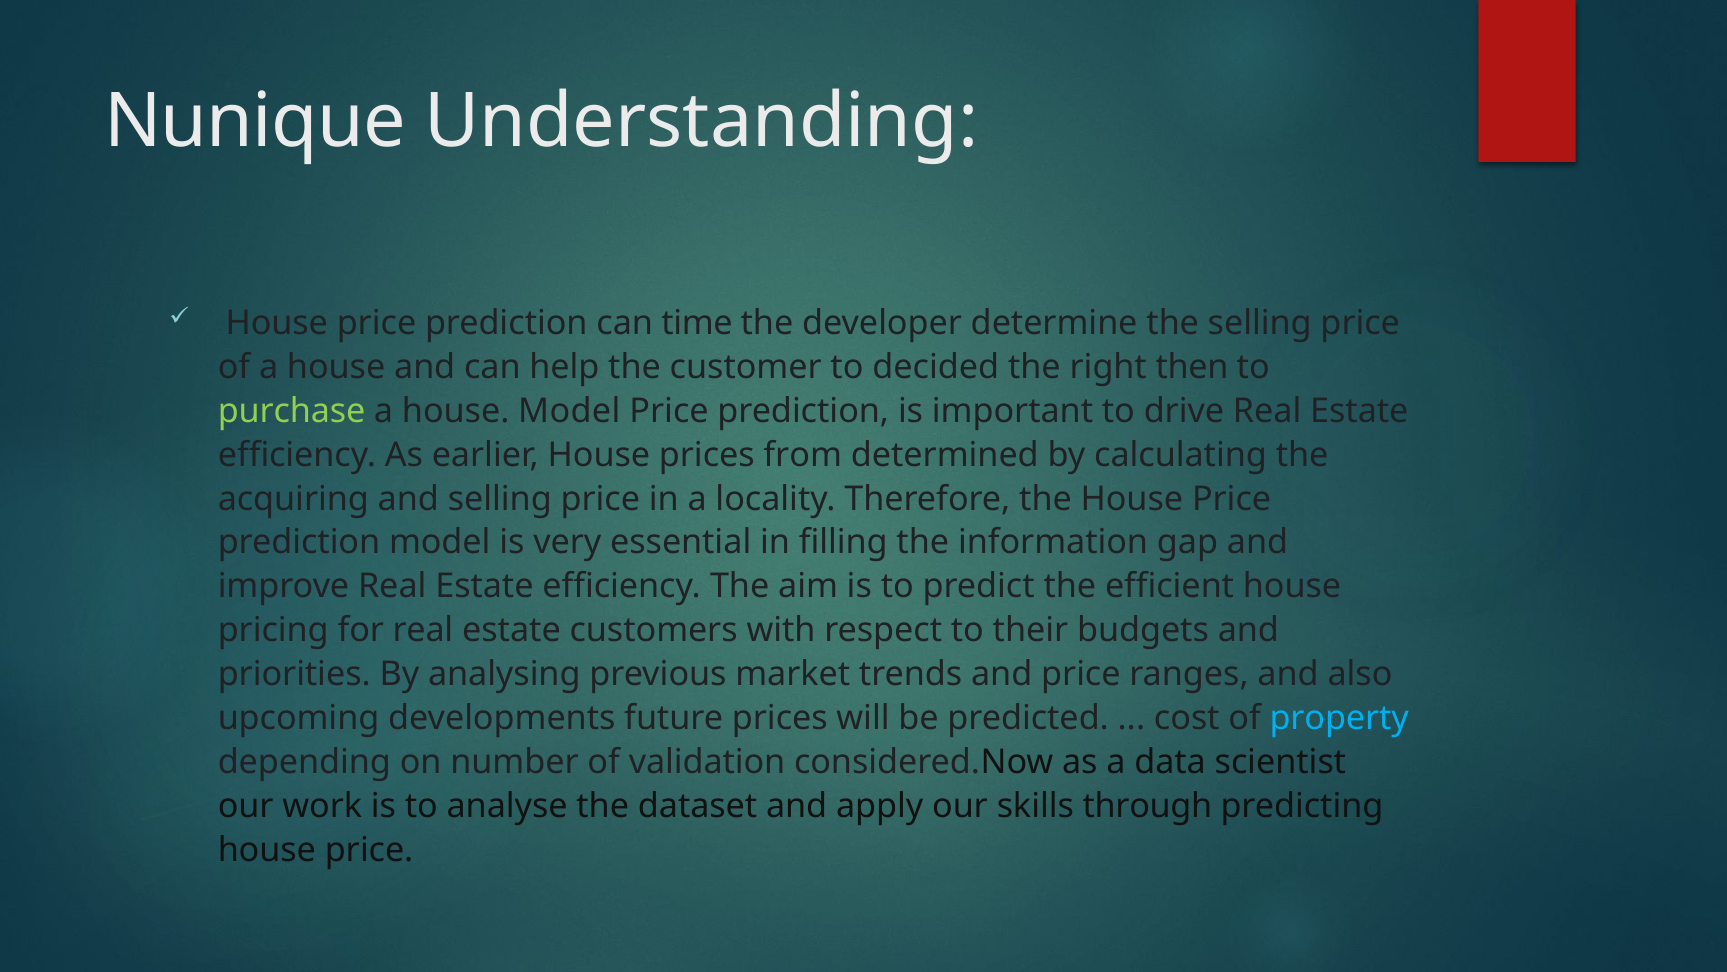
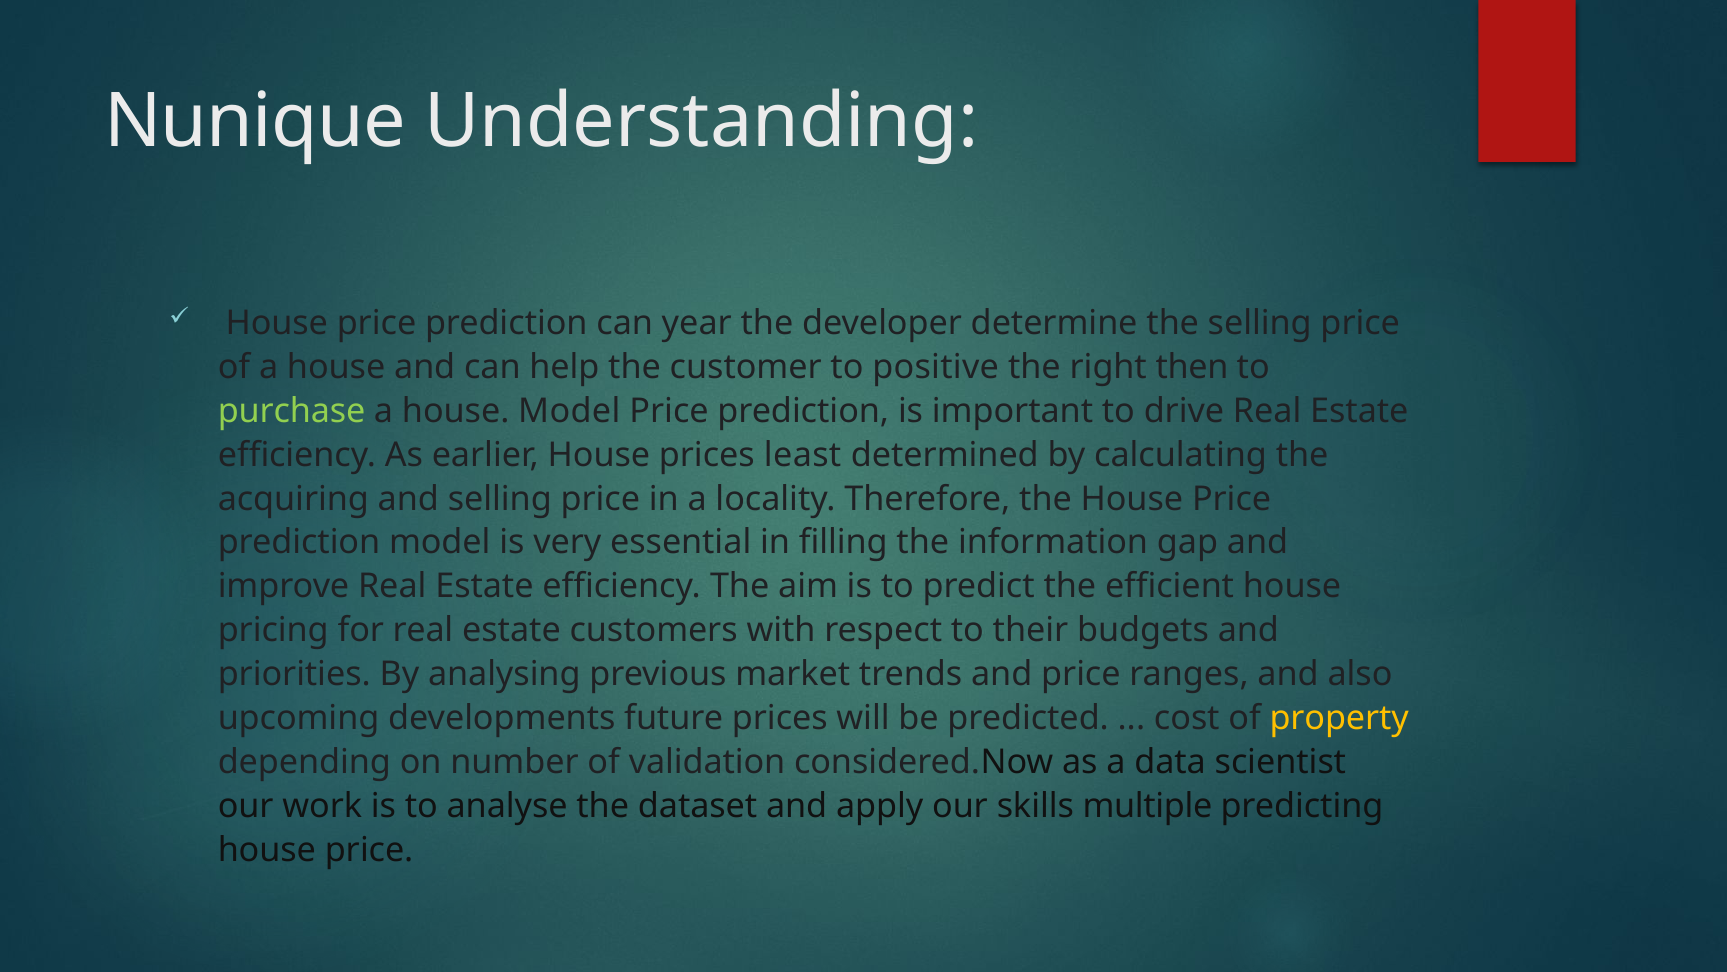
time: time -> year
decided: decided -> positive
from: from -> least
property colour: light blue -> yellow
through: through -> multiple
